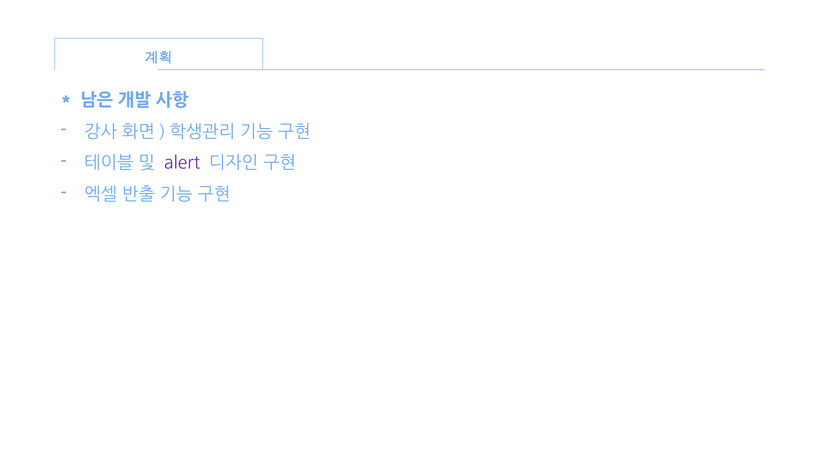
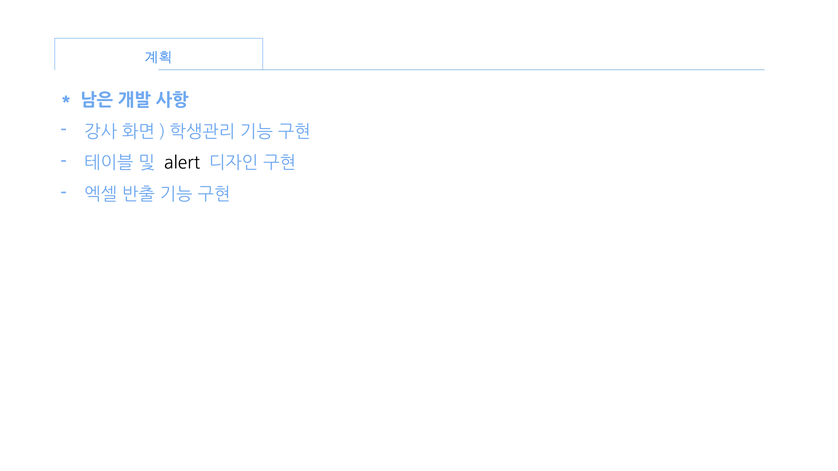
alert colour: purple -> black
